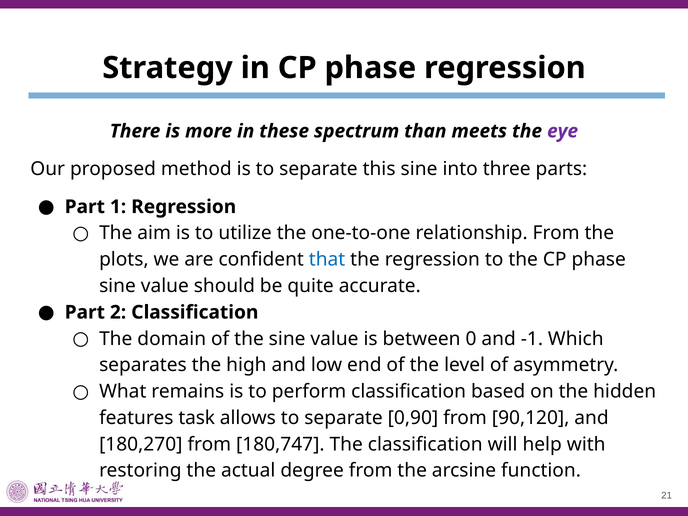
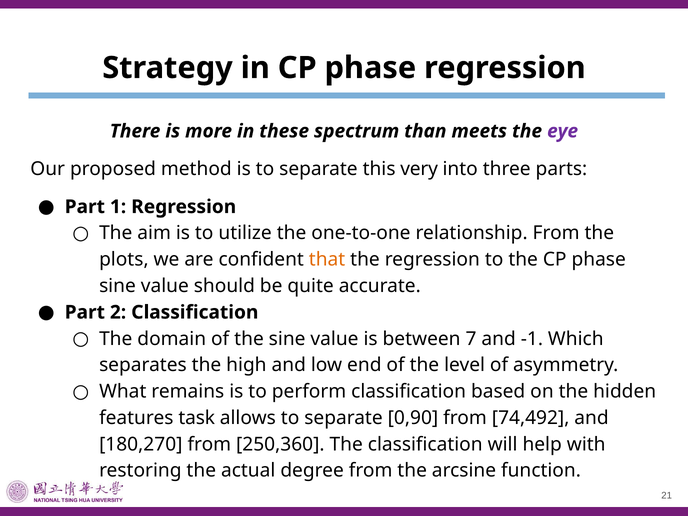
this sine: sine -> very
that colour: blue -> orange
0: 0 -> 7
90,120: 90,120 -> 74,492
180,747: 180,747 -> 250,360
